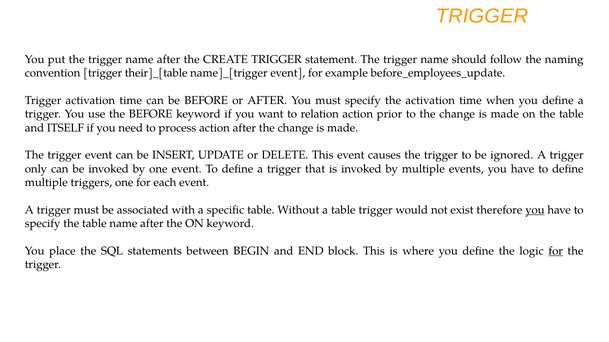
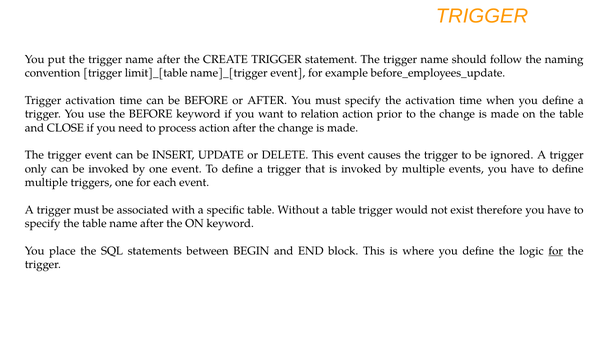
their]_[table: their]_[table -> limit]_[table
ITSELF: ITSELF -> CLOSE
you at (535, 210) underline: present -> none
